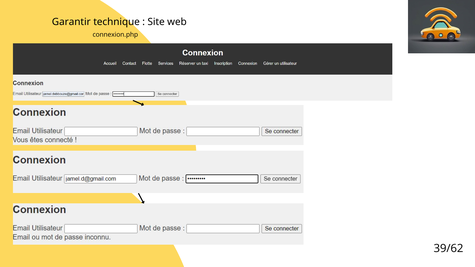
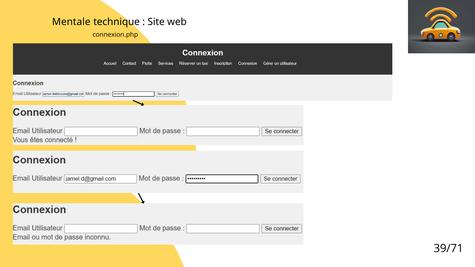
Garantir: Garantir -> Mentale
39/62: 39/62 -> 39/71
